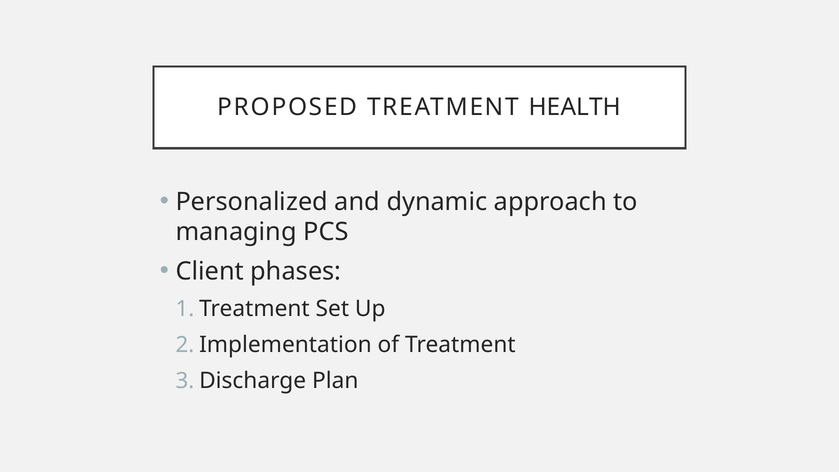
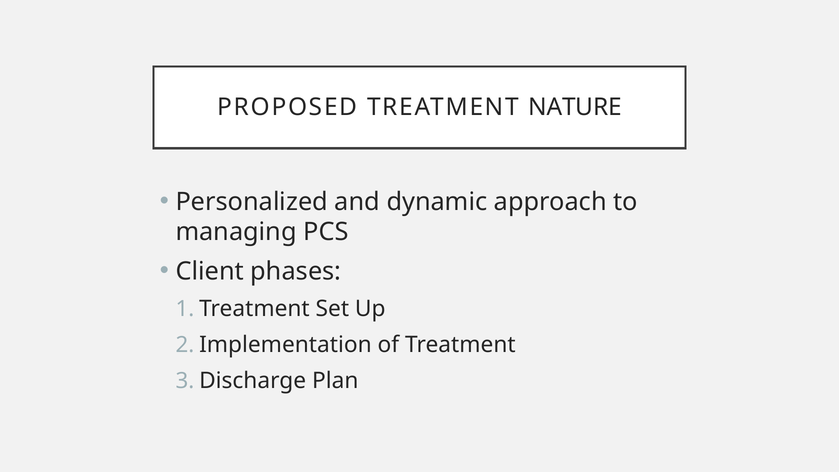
HEALTH: HEALTH -> NATURE
